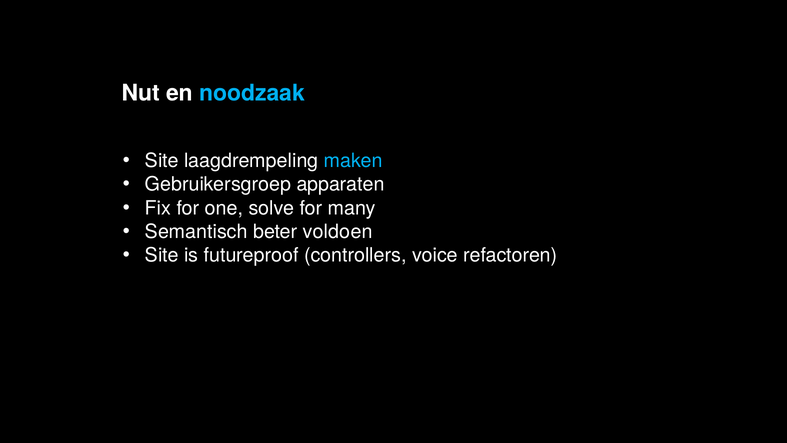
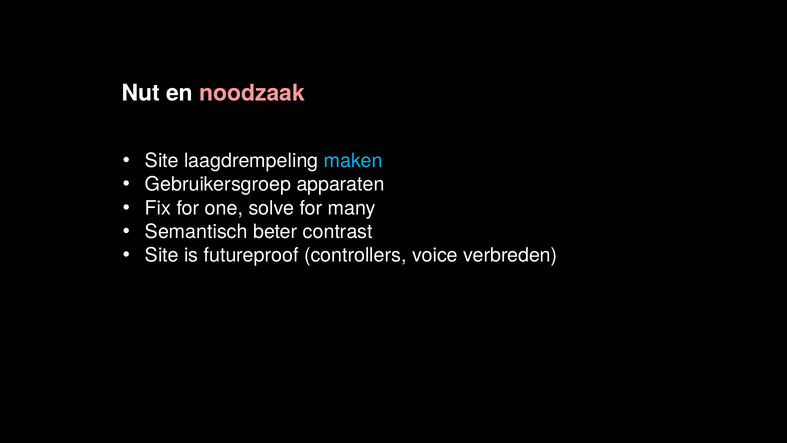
noodzaak colour: light blue -> pink
voldoen: voldoen -> contrast
refactoren: refactoren -> verbreden
